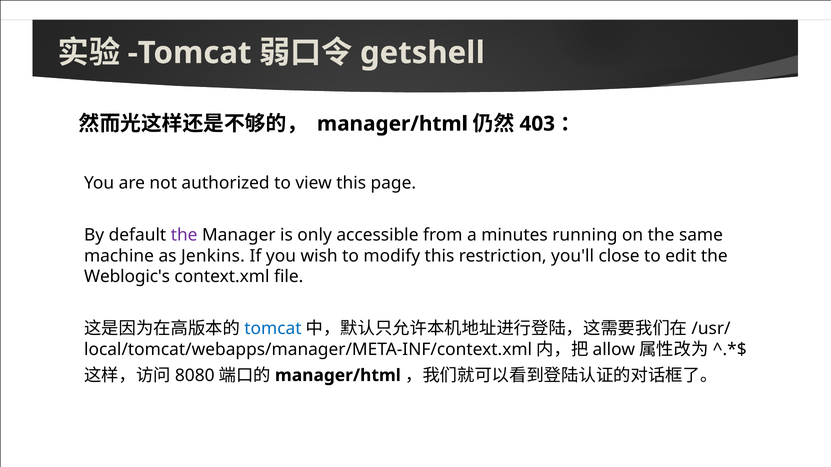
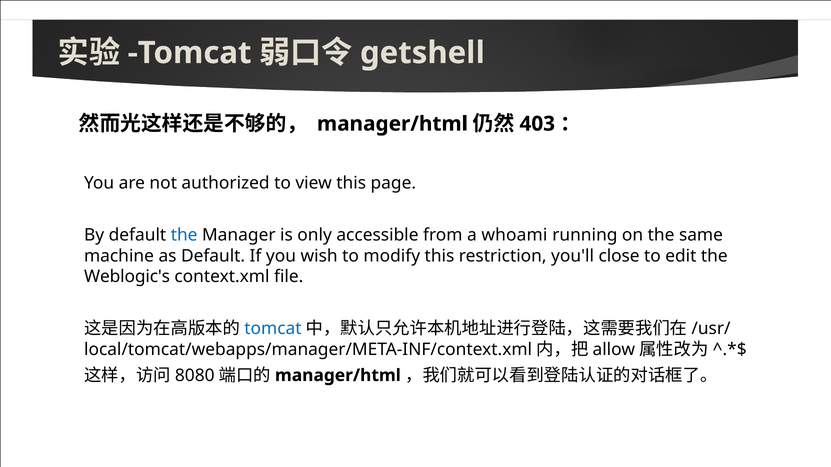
the at (184, 235) colour: purple -> blue
minutes: minutes -> whoami
as Jenkins: Jenkins -> Default
